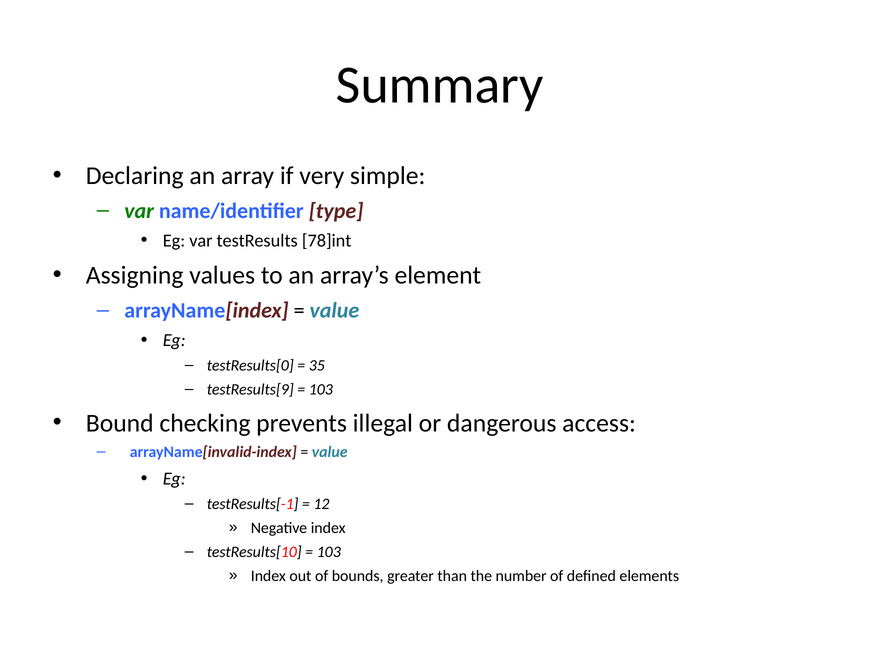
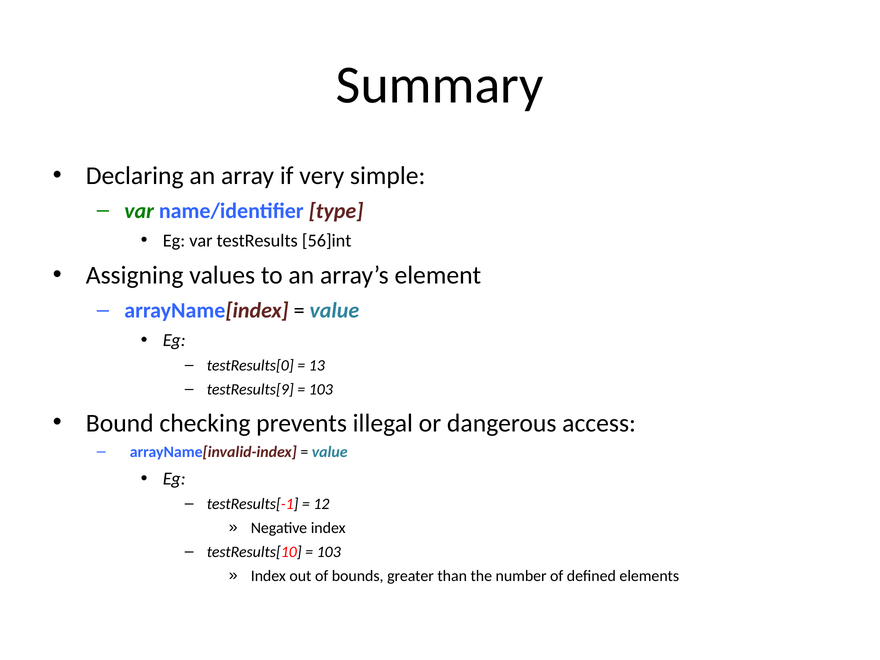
78]int: 78]int -> 56]int
35: 35 -> 13
